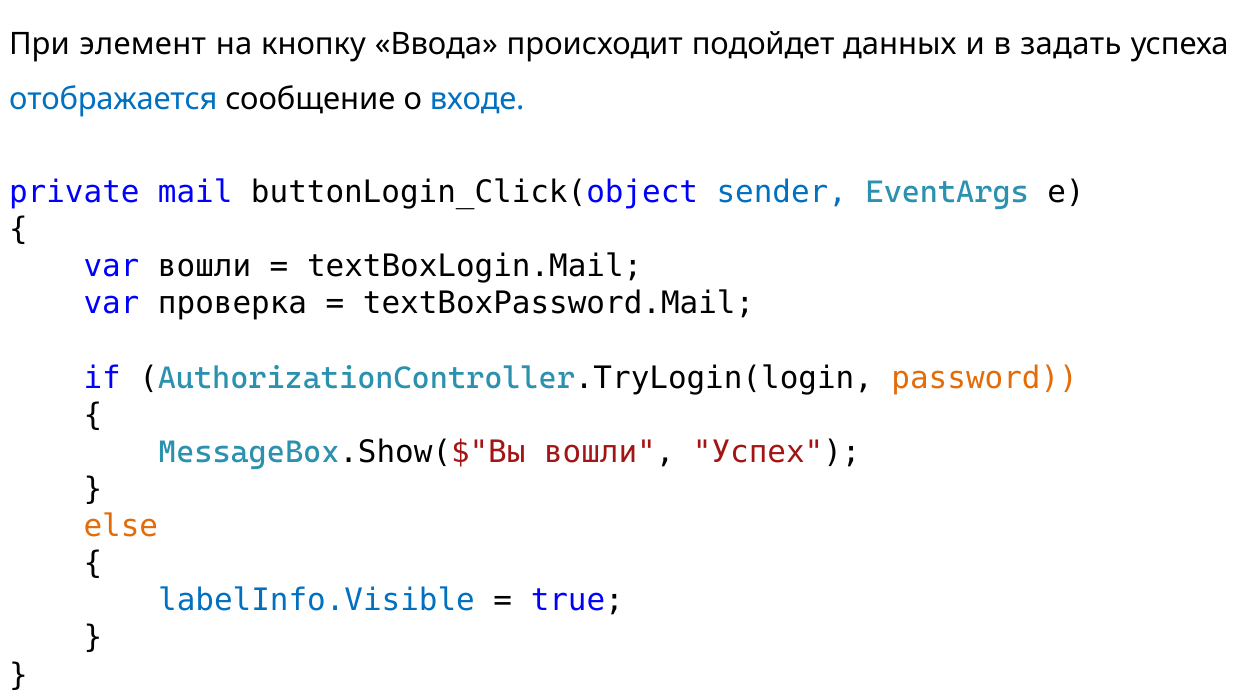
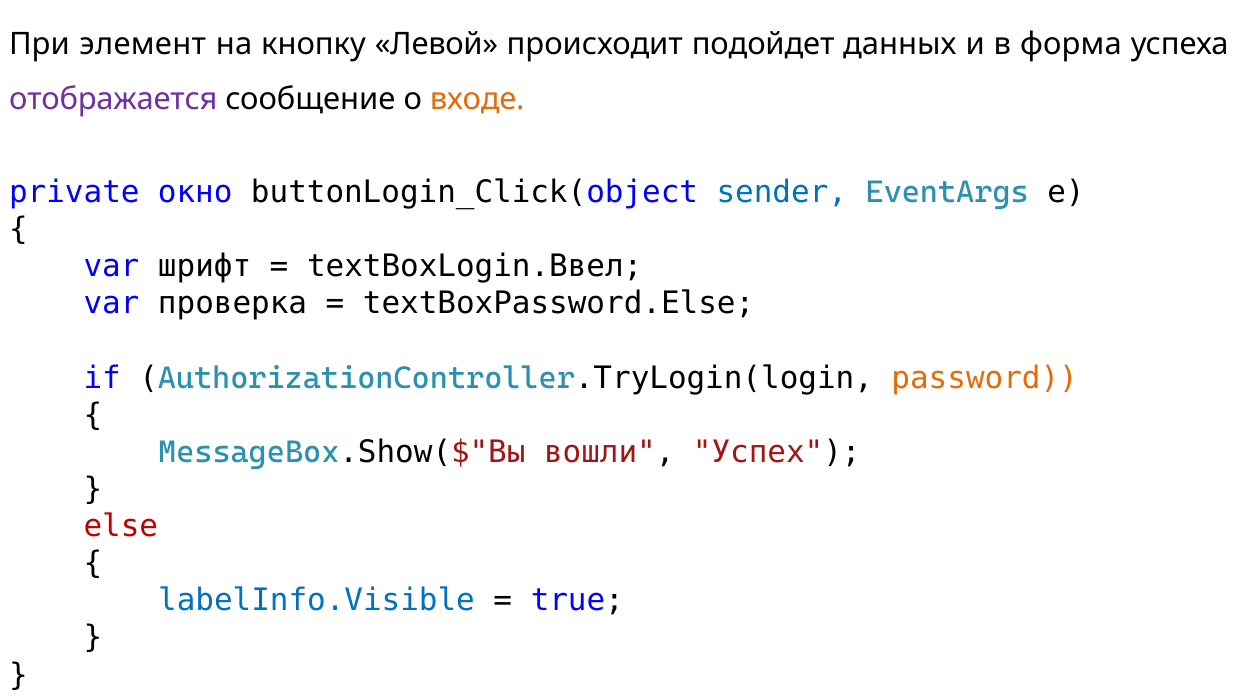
Ввода: Ввода -> Левой
задать: задать -> форма
отображается colour: blue -> purple
входе colour: blue -> orange
mail: mail -> окно
var вошли: вошли -> шрифт
textBoxLogin.Mail: textBoxLogin.Mail -> textBoxLogin.Ввел
textBoxPassword.Mail: textBoxPassword.Mail -> textBoxPassword.Else
else colour: orange -> red
